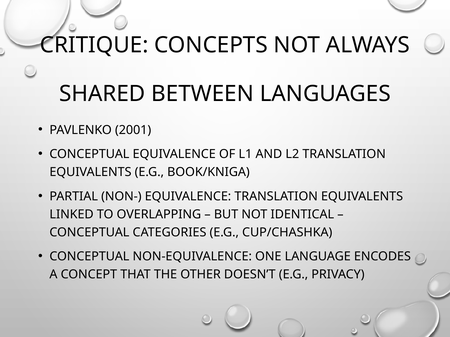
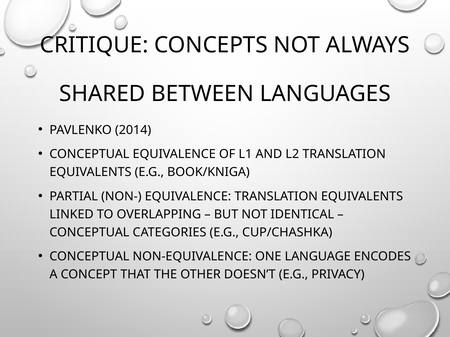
2001: 2001 -> 2014
